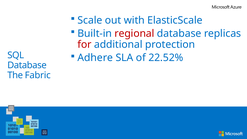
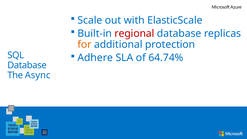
for colour: red -> orange
22.52%: 22.52% -> 64.74%
Fabric: Fabric -> Async
